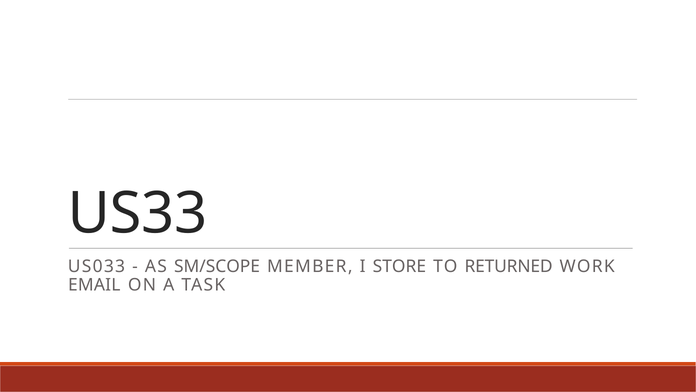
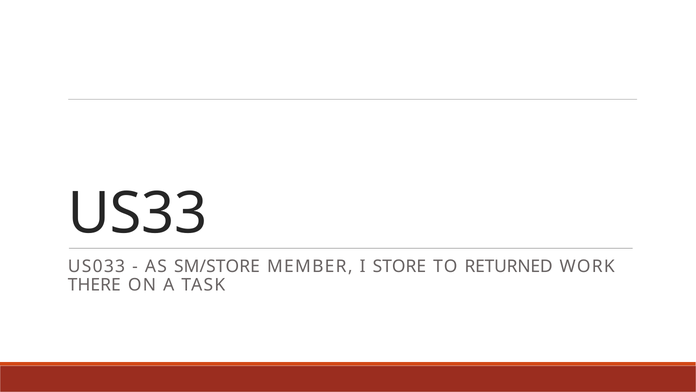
SM/SCOPE: SM/SCOPE -> SM/STORE
EMAIL: EMAIL -> THERE
